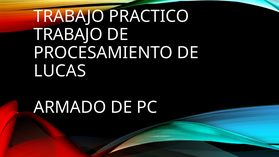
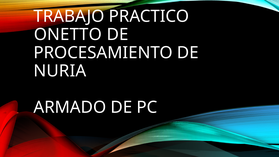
TRABAJO at (68, 34): TRABAJO -> ONETTO
LUCAS: LUCAS -> NURIA
